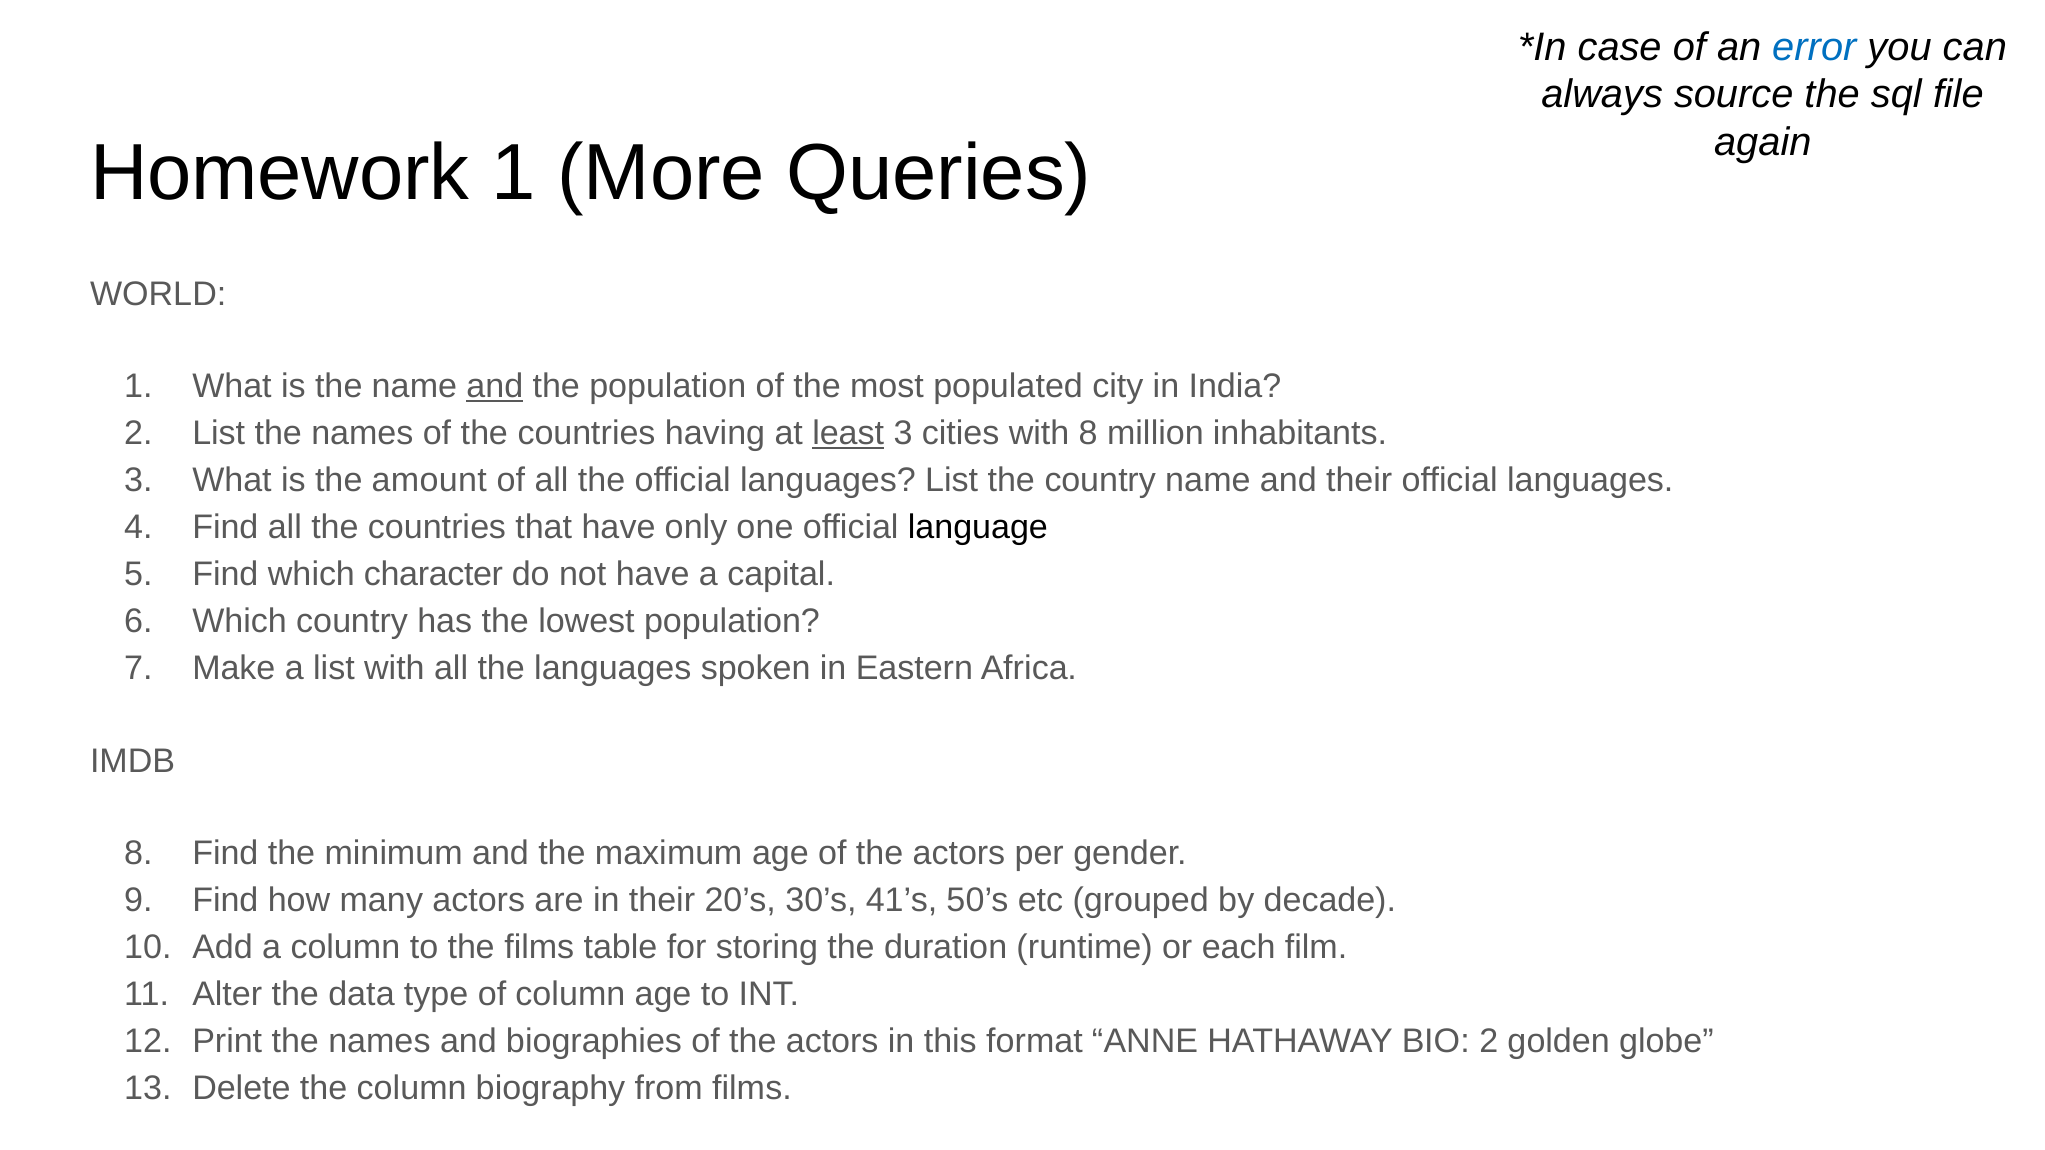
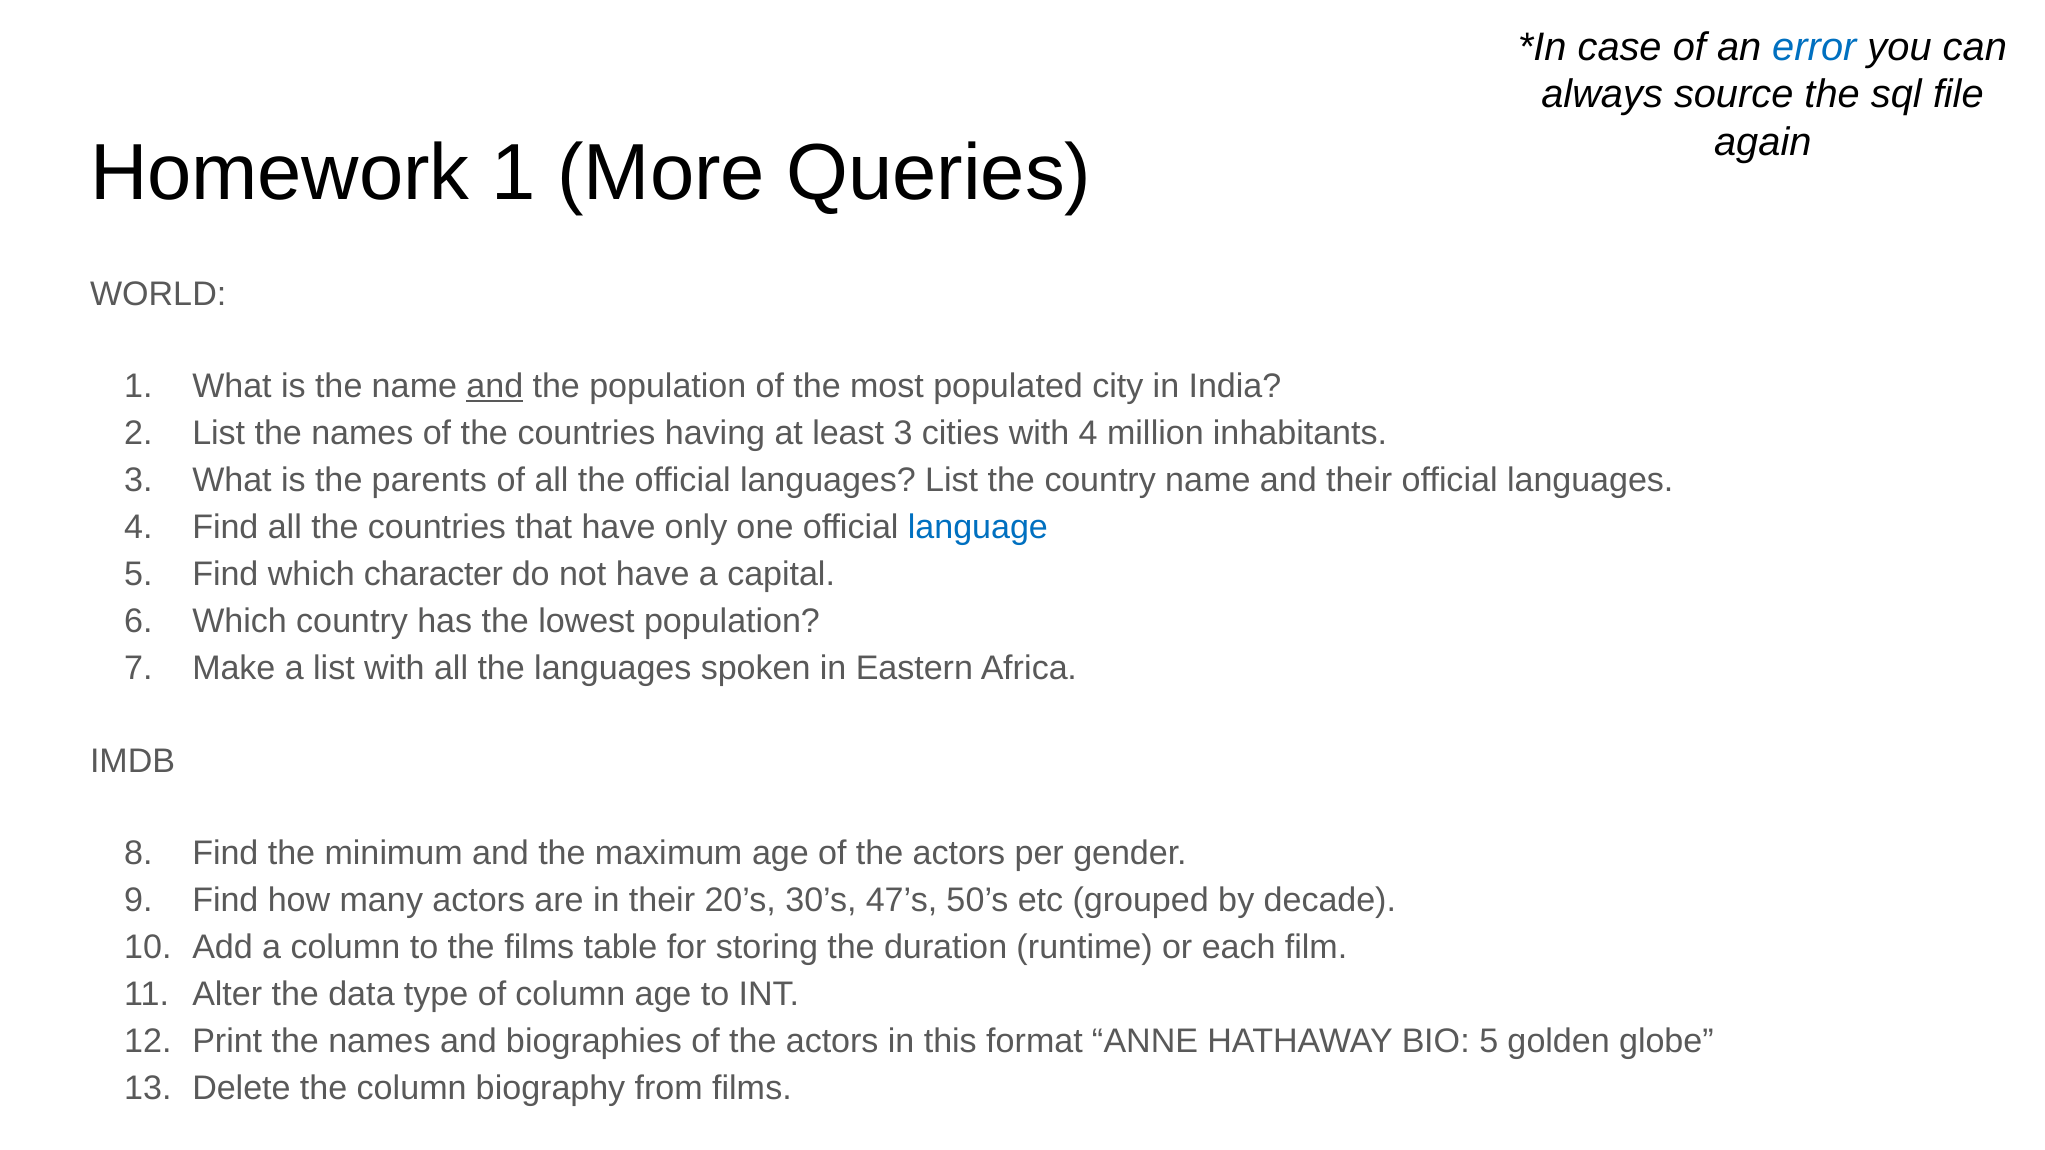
least underline: present -> none
with 8: 8 -> 4
amount: amount -> parents
language colour: black -> blue
41’s: 41’s -> 47’s
BIO 2: 2 -> 5
